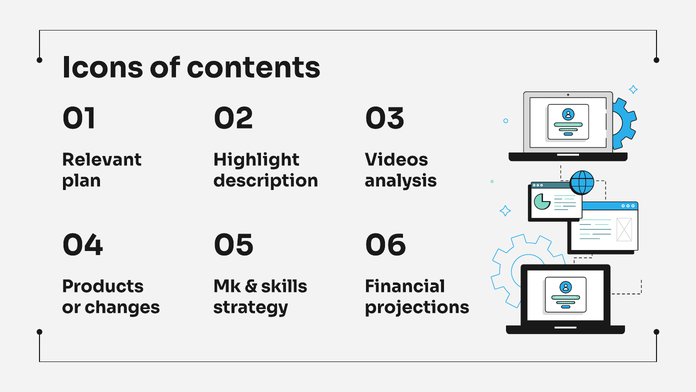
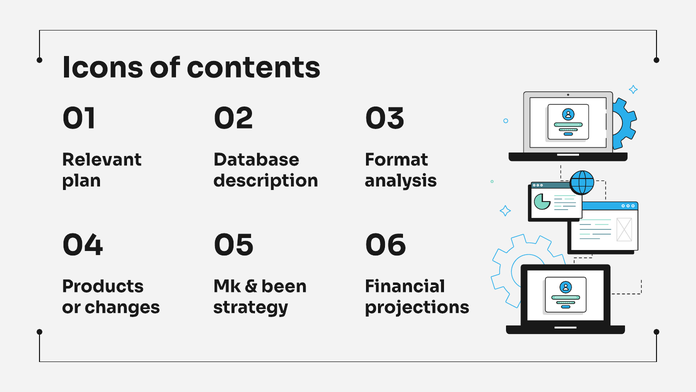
Highlight: Highlight -> Database
Videos: Videos -> Format
skills: skills -> been
